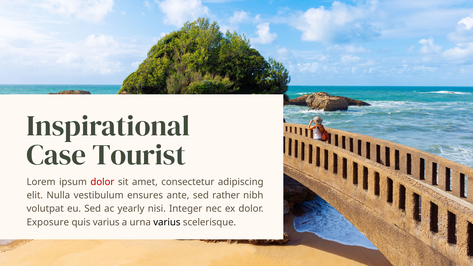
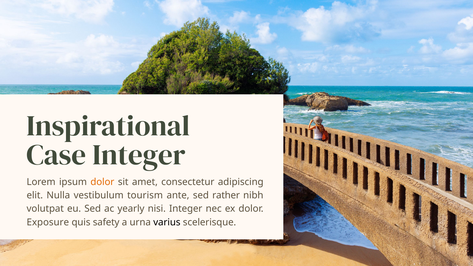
Case Tourist: Tourist -> Integer
dolor at (102, 182) colour: red -> orange
ensures: ensures -> tourism
quis varius: varius -> safety
